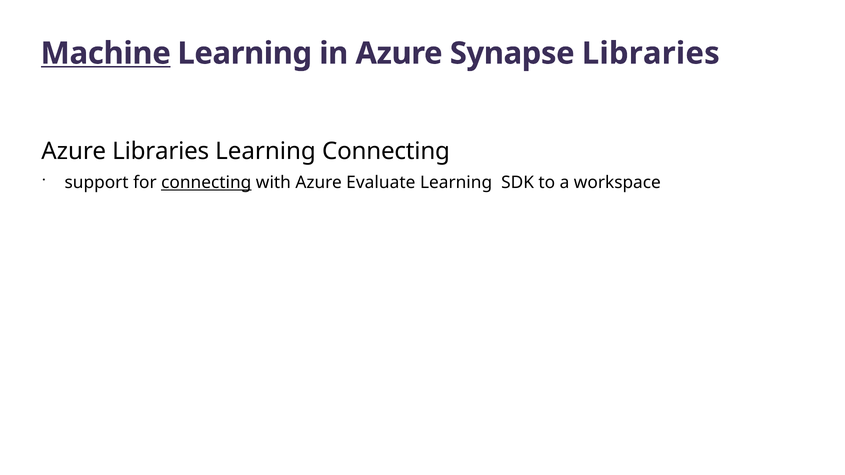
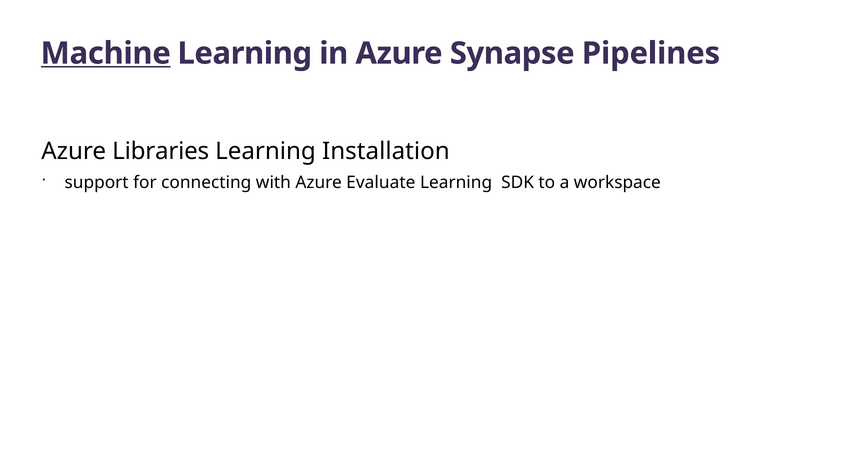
Synapse Libraries: Libraries -> Pipelines
Learning Connecting: Connecting -> Installation
connecting at (206, 183) underline: present -> none
